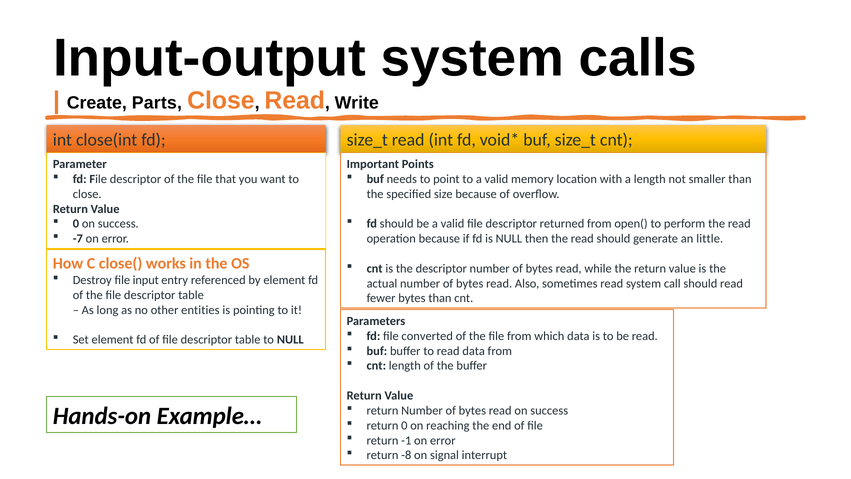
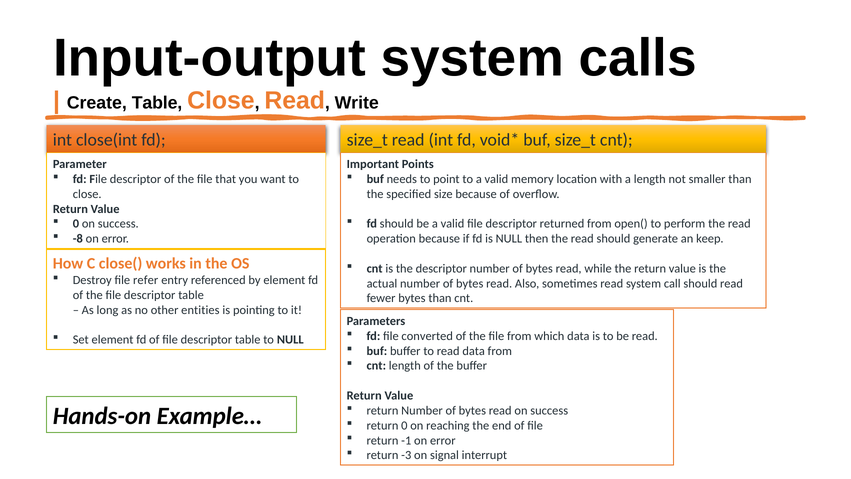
Create Parts: Parts -> Table
-7: -7 -> -8
little: little -> keep
input: input -> refer
-8: -8 -> -3
